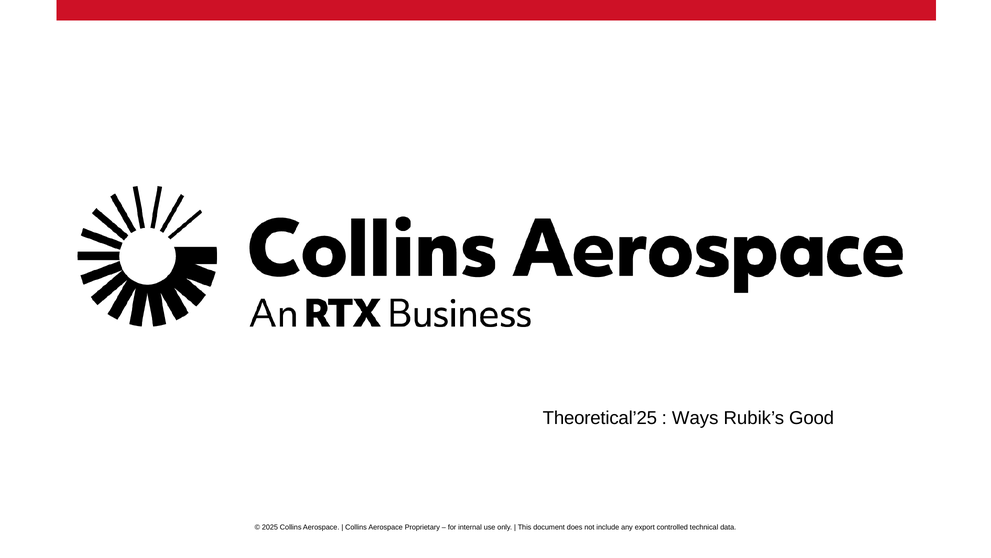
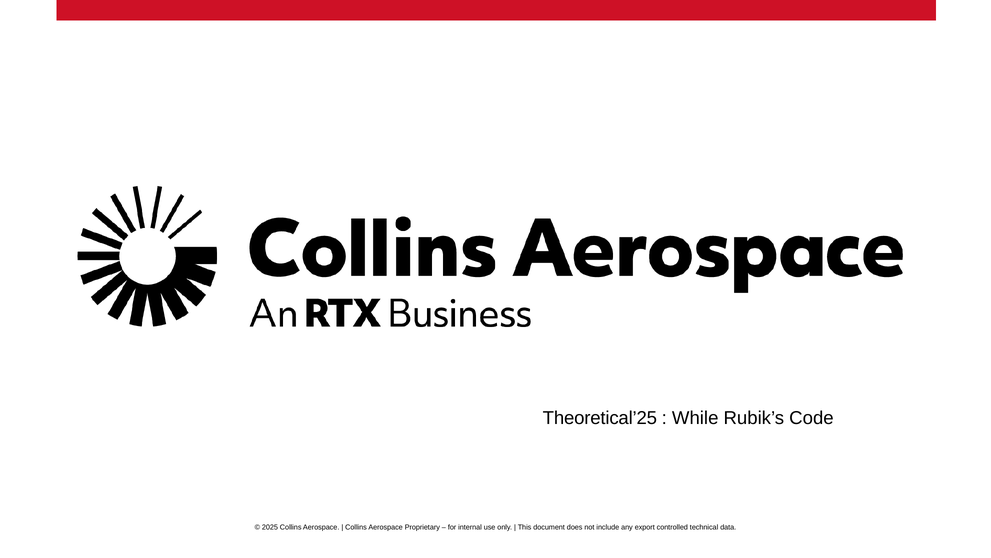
Ways: Ways -> While
Good: Good -> Code
